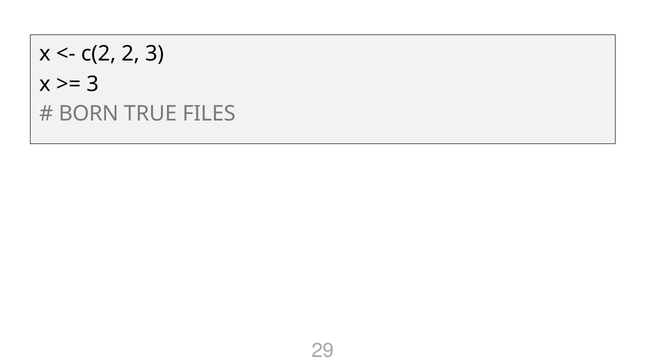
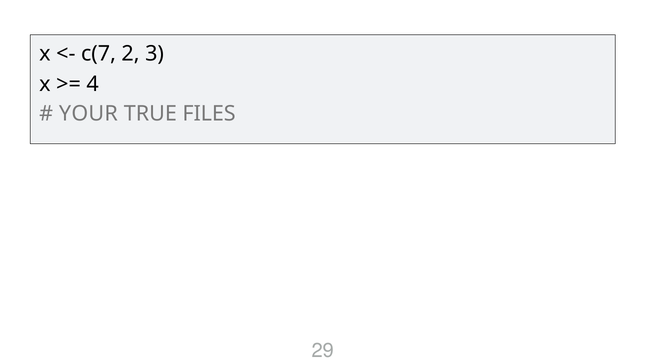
c(2: c(2 -> c(7
3 at (93, 84): 3 -> 4
BORN: BORN -> YOUR
